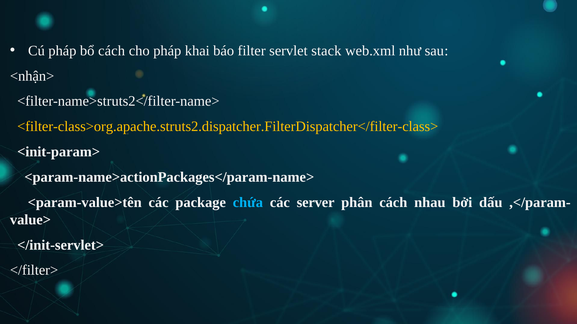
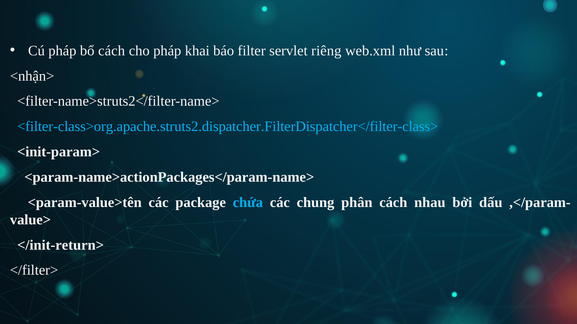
stack: stack -> riêng
<filter-class>org.apache.struts2.dispatcher.FilterDispatcher</filter-class> colour: yellow -> light blue
server: server -> chung
</init-servlet>: </init-servlet> -> </init-return>
